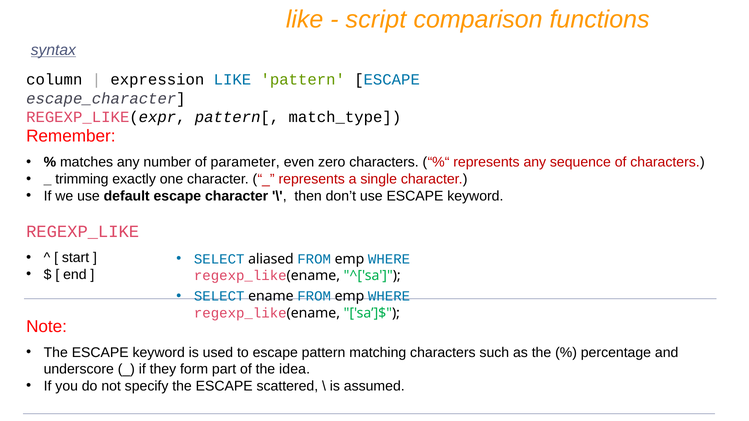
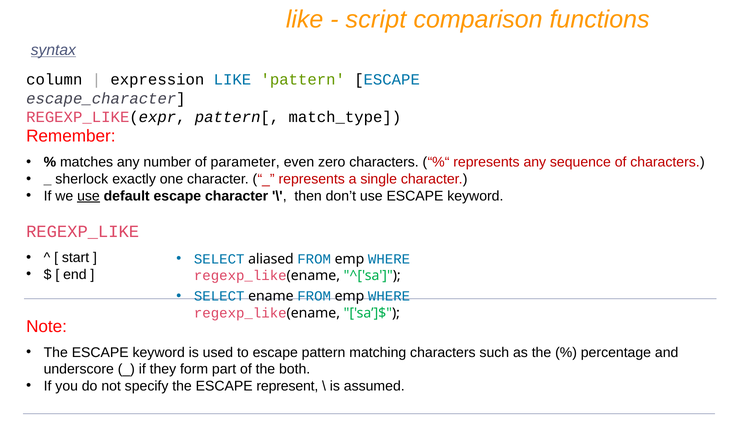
trimming: trimming -> sherlock
use at (88, 196) underline: none -> present
idea: idea -> both
scattered: scattered -> represent
